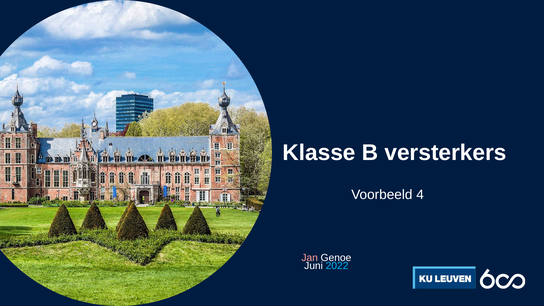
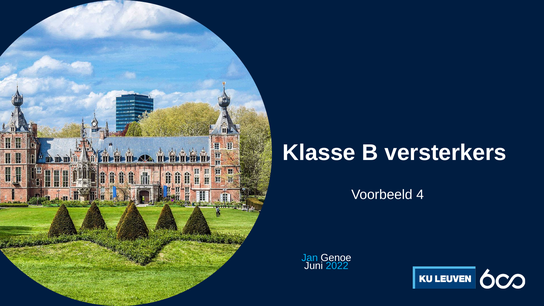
Jan colour: pink -> light blue
